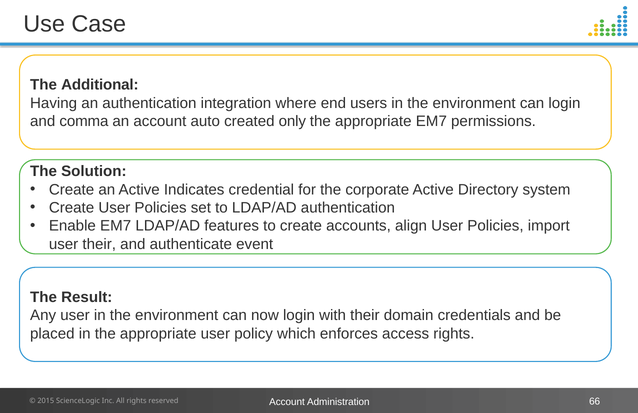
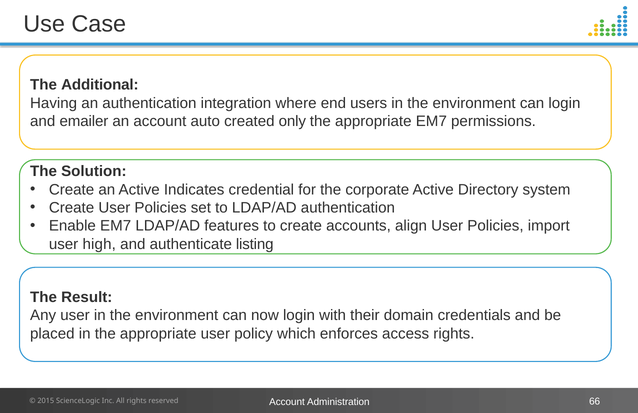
comma: comma -> emailer
user their: their -> high
event: event -> listing
